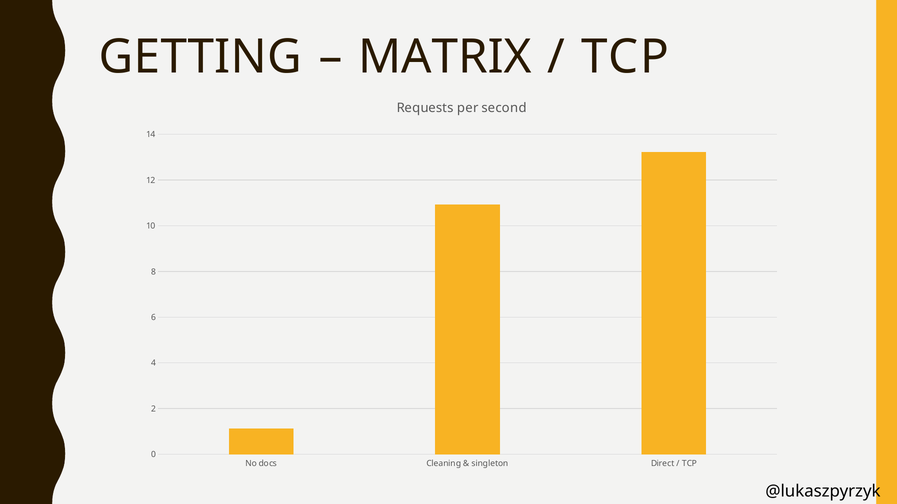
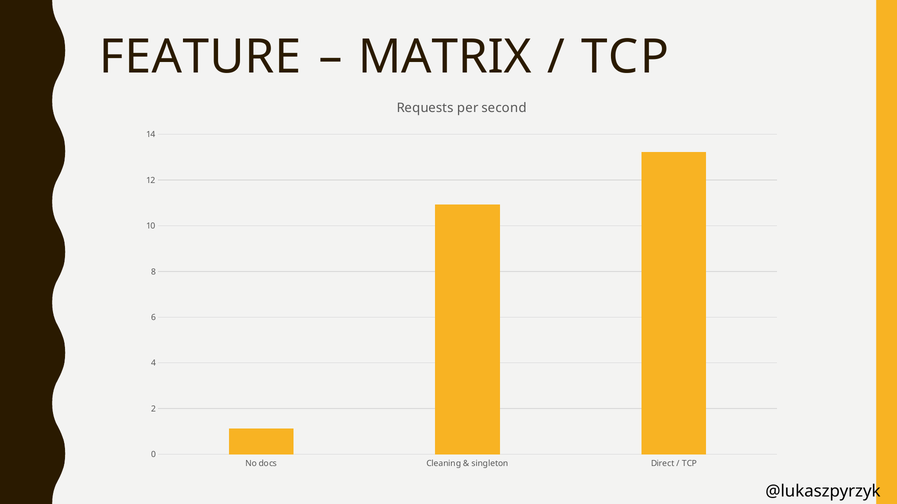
GETTING: GETTING -> FEATURE
